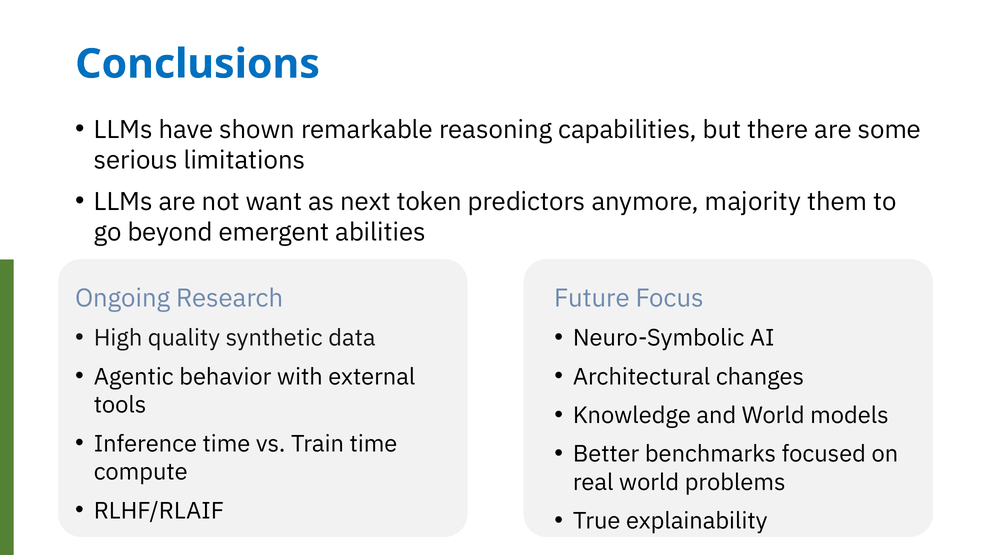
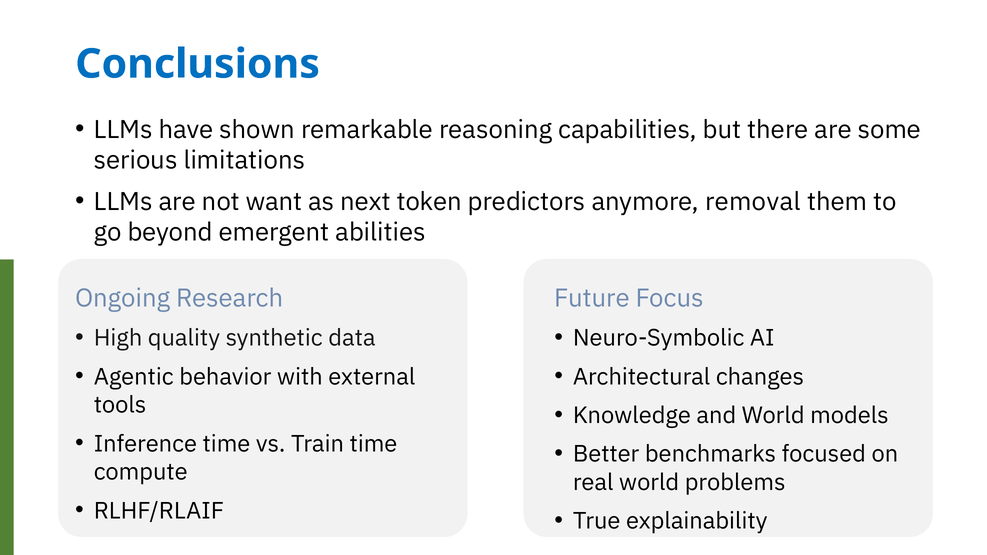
majority: majority -> removal
